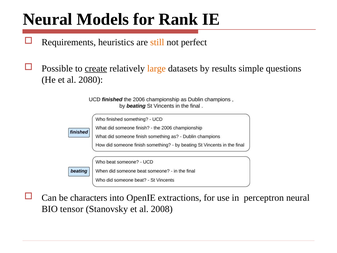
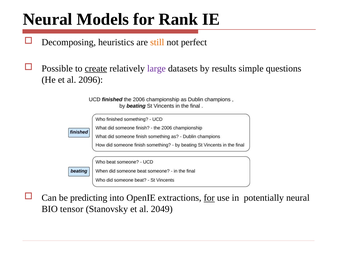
Requirements: Requirements -> Decomposing
large colour: orange -> purple
2080: 2080 -> 2096
characters: characters -> predicting
for at (209, 198) underline: none -> present
perceptron: perceptron -> potentially
2008: 2008 -> 2049
